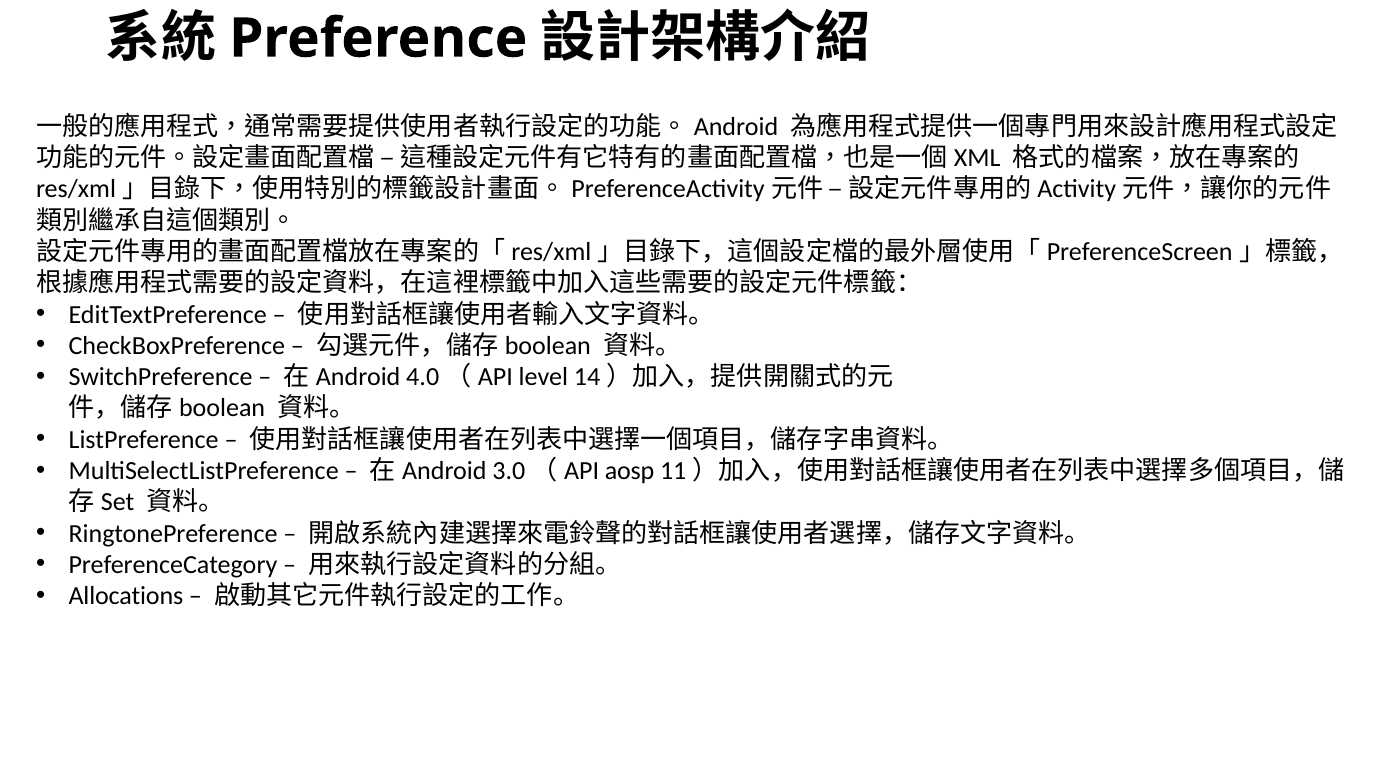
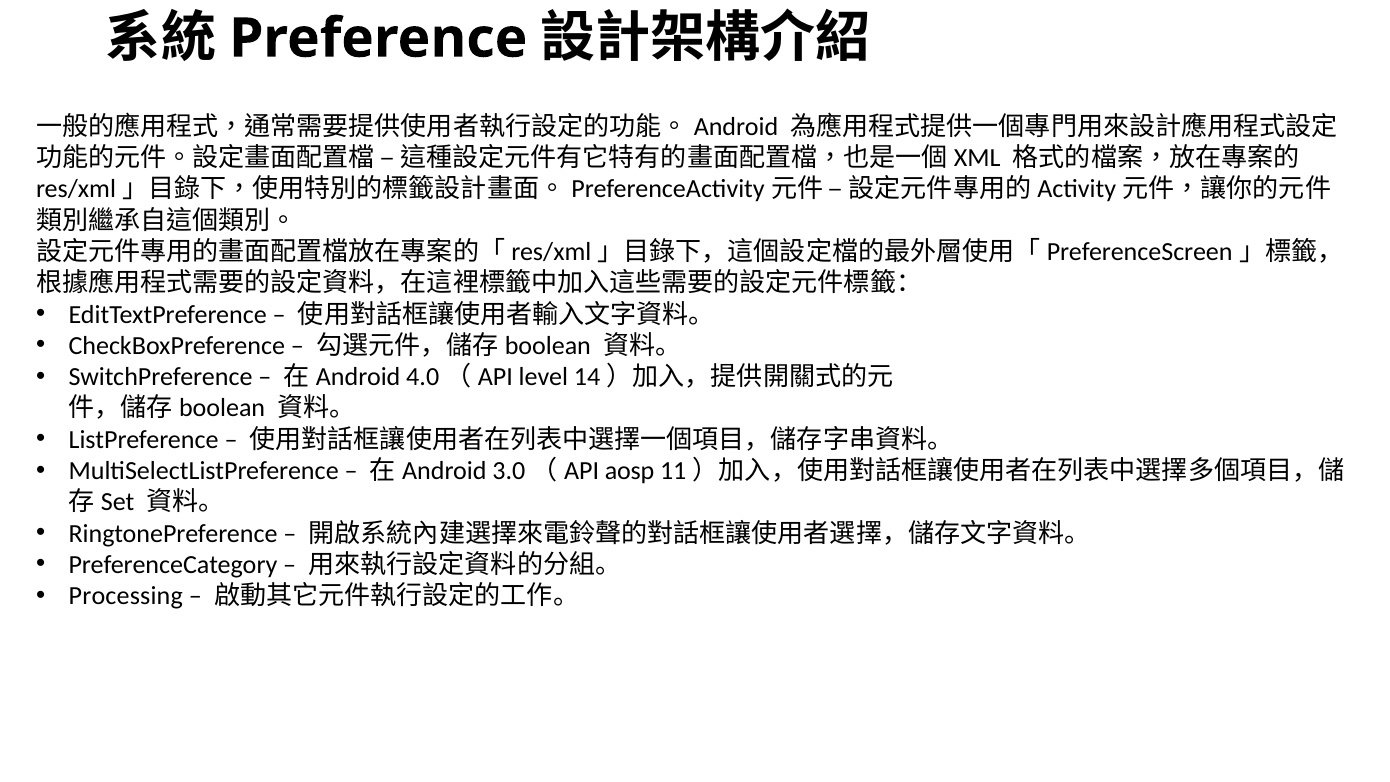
Allocations: Allocations -> Processing
